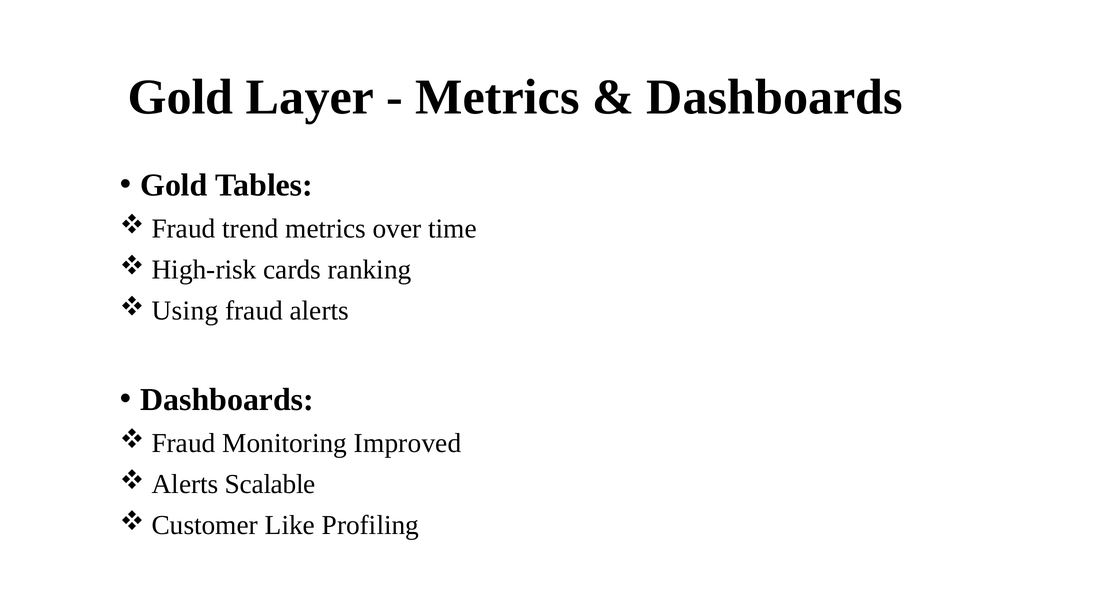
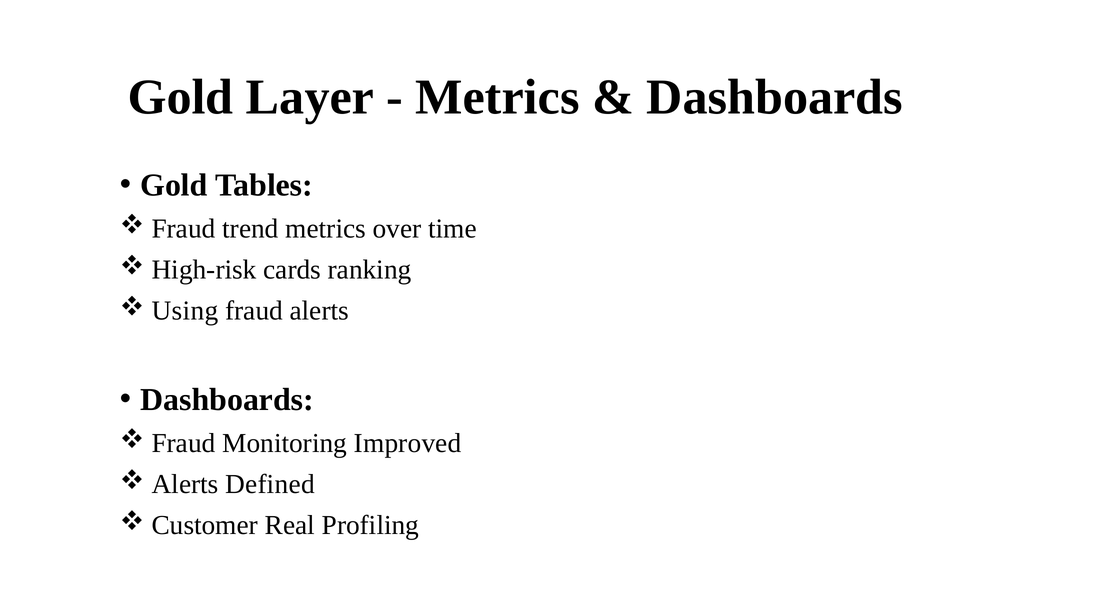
Scalable: Scalable -> Defined
Like: Like -> Real
